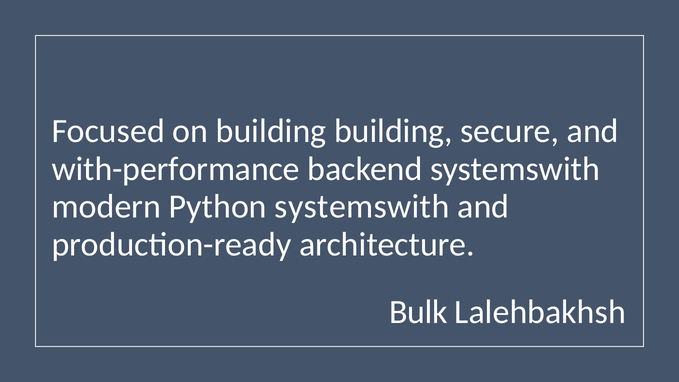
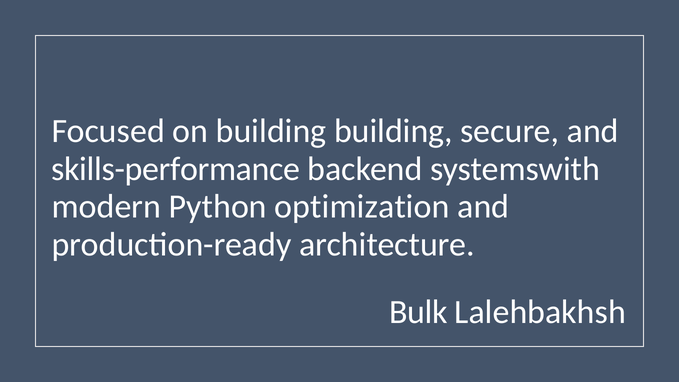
with-performance: with-performance -> skills-performance
Python systemswith: systemswith -> optimization
